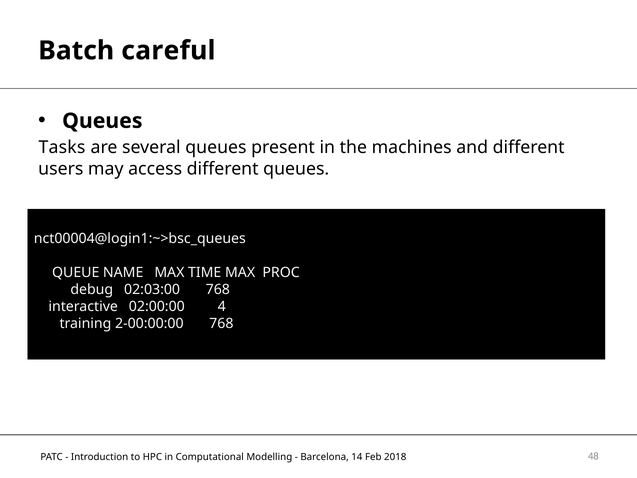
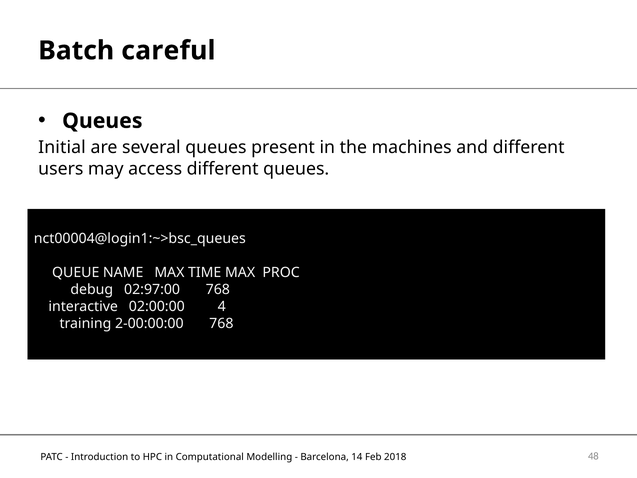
Tasks: Tasks -> Initial
02:03:00: 02:03:00 -> 02:97:00
